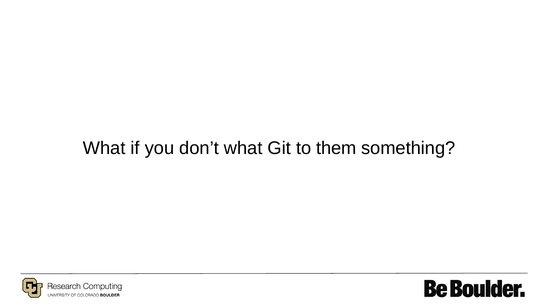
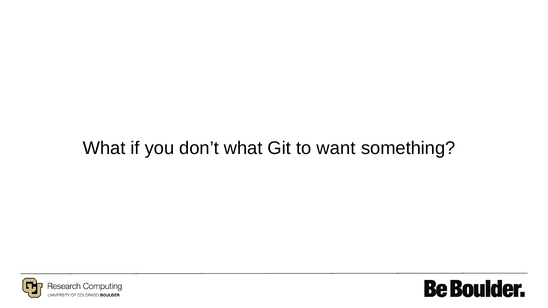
them: them -> want
